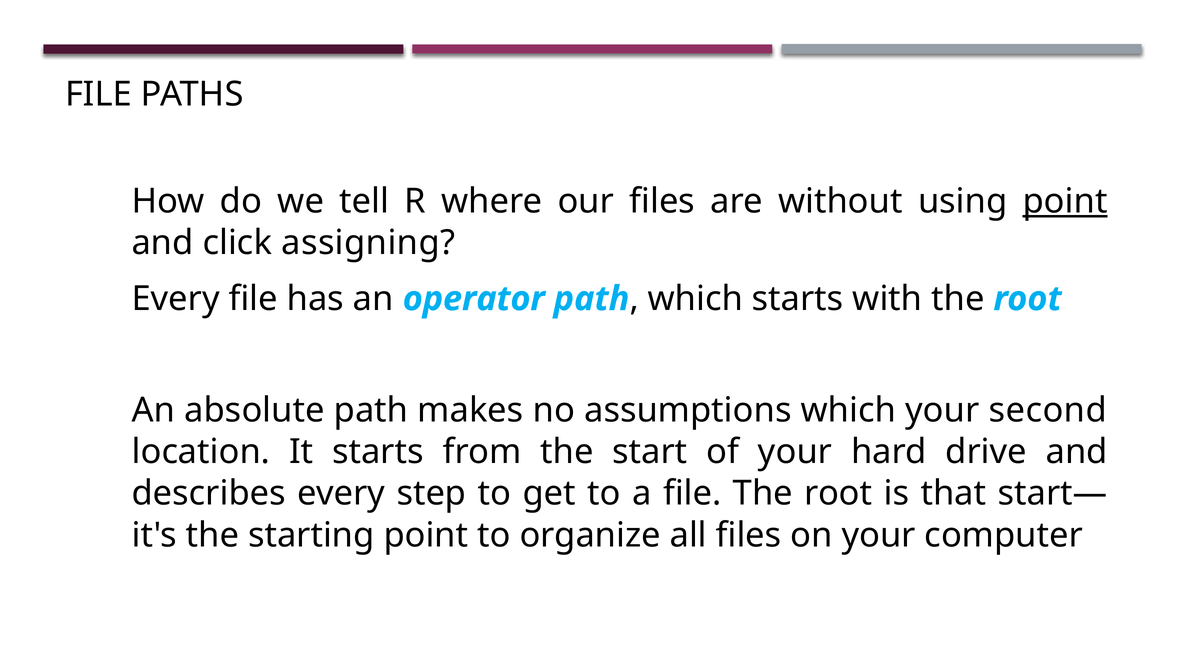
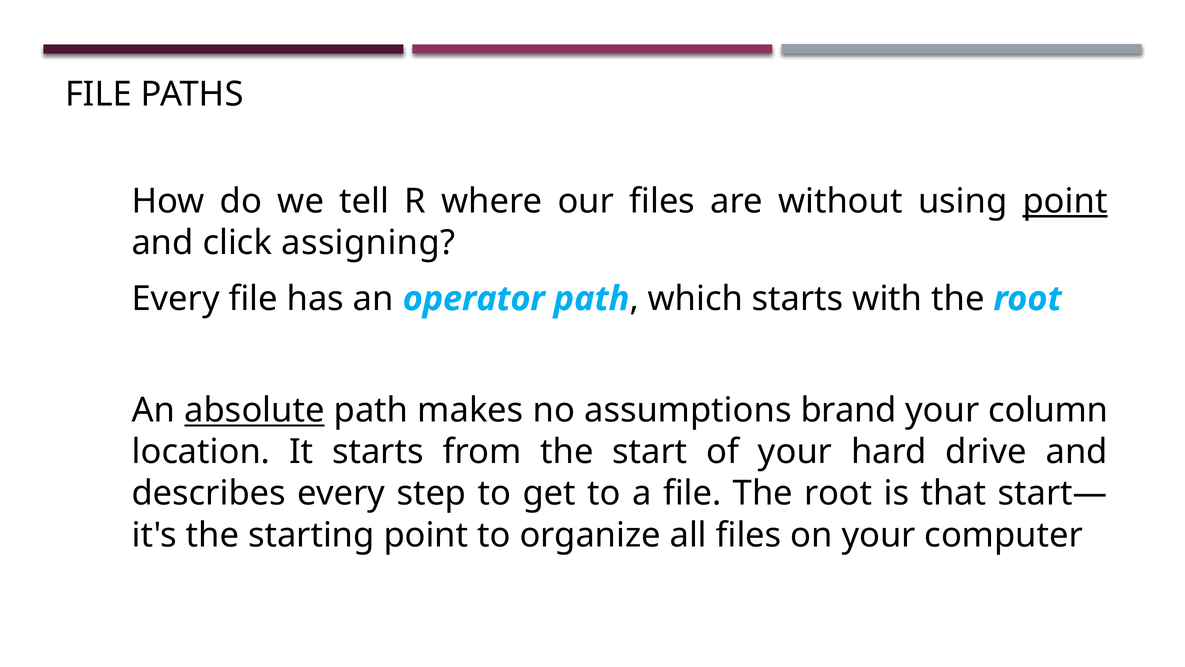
absolute underline: none -> present
assumptions which: which -> brand
second: second -> column
